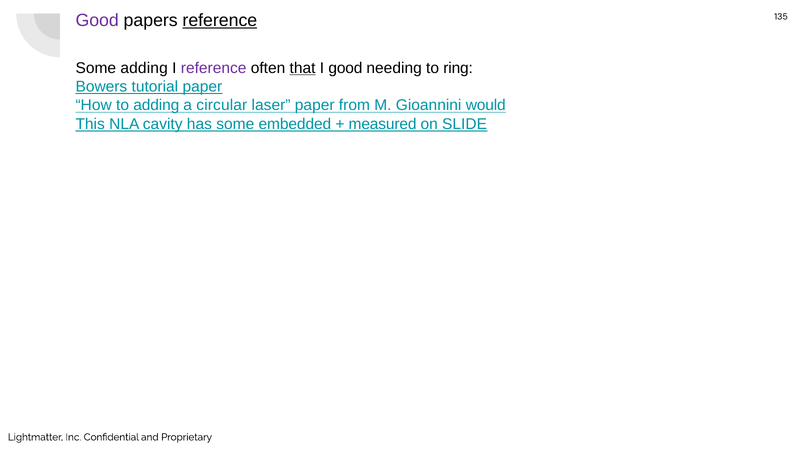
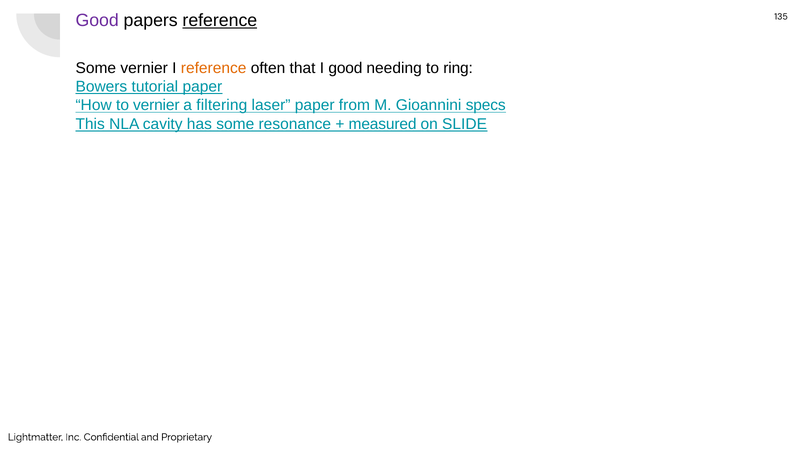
Some adding: adding -> vernier
reference at (214, 68) colour: purple -> orange
that underline: present -> none
to adding: adding -> vernier
circular: circular -> filtering
would: would -> specs
embedded: embedded -> resonance
